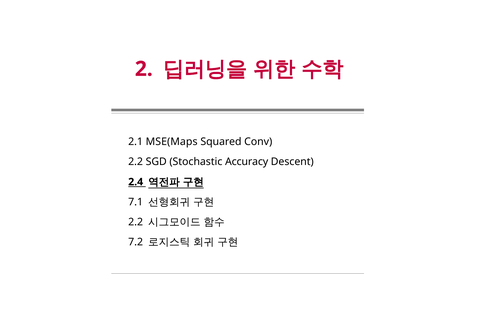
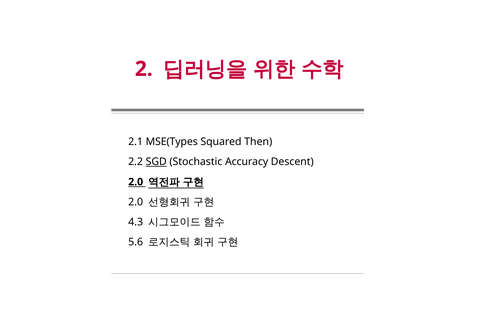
MSE(Maps: MSE(Maps -> MSE(Types
Conv: Conv -> Then
SGD underline: none -> present
2.4 at (136, 182): 2.4 -> 2.0
7.1 at (136, 202): 7.1 -> 2.0
2.2 at (136, 222): 2.2 -> 4.3
7.2: 7.2 -> 5.6
